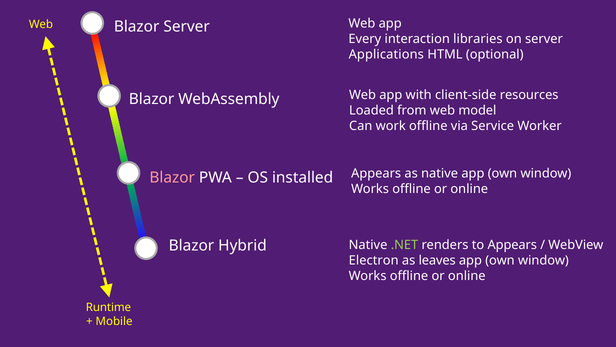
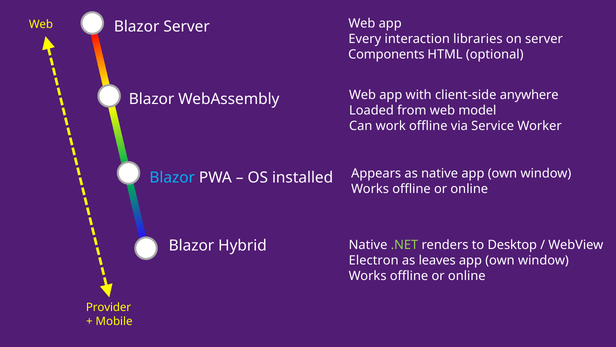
Applications: Applications -> Components
resources: resources -> anywhere
Blazor at (172, 178) colour: pink -> light blue
to Appears: Appears -> Desktop
Runtime: Runtime -> Provider
